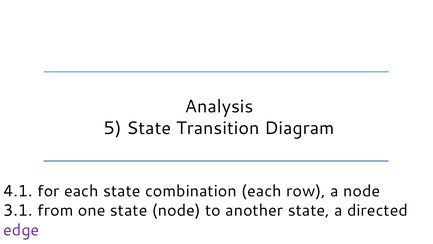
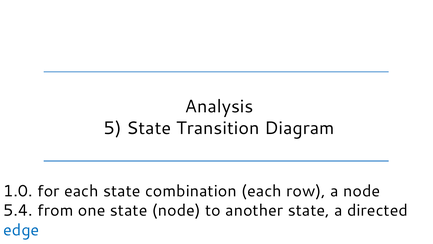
4.1: 4.1 -> 1.0
3.1: 3.1 -> 5.4
edge colour: purple -> blue
